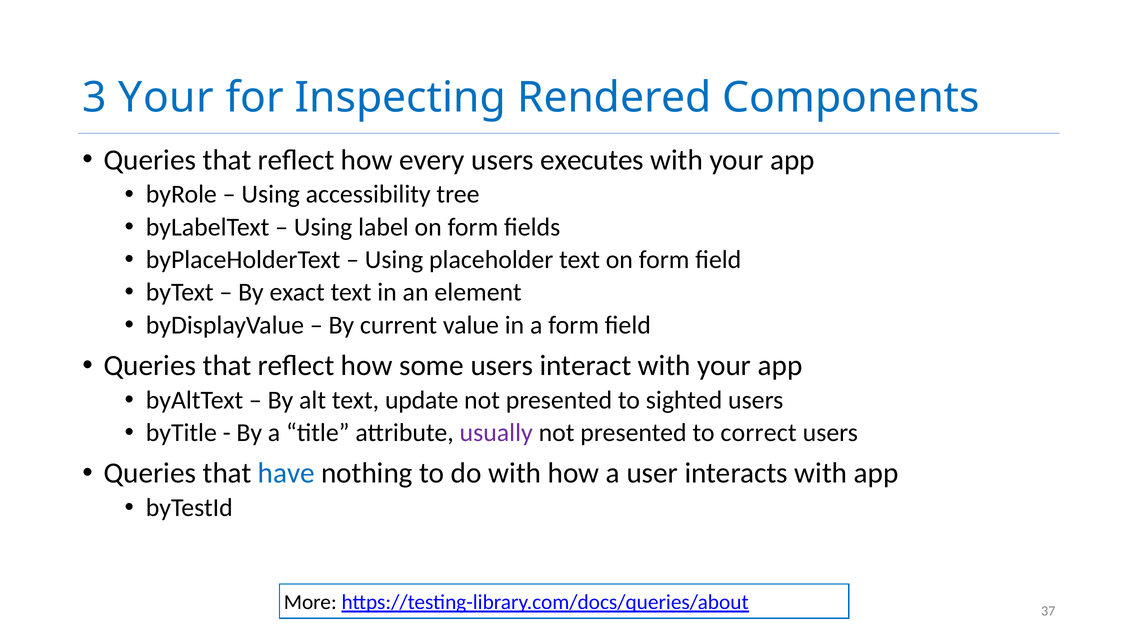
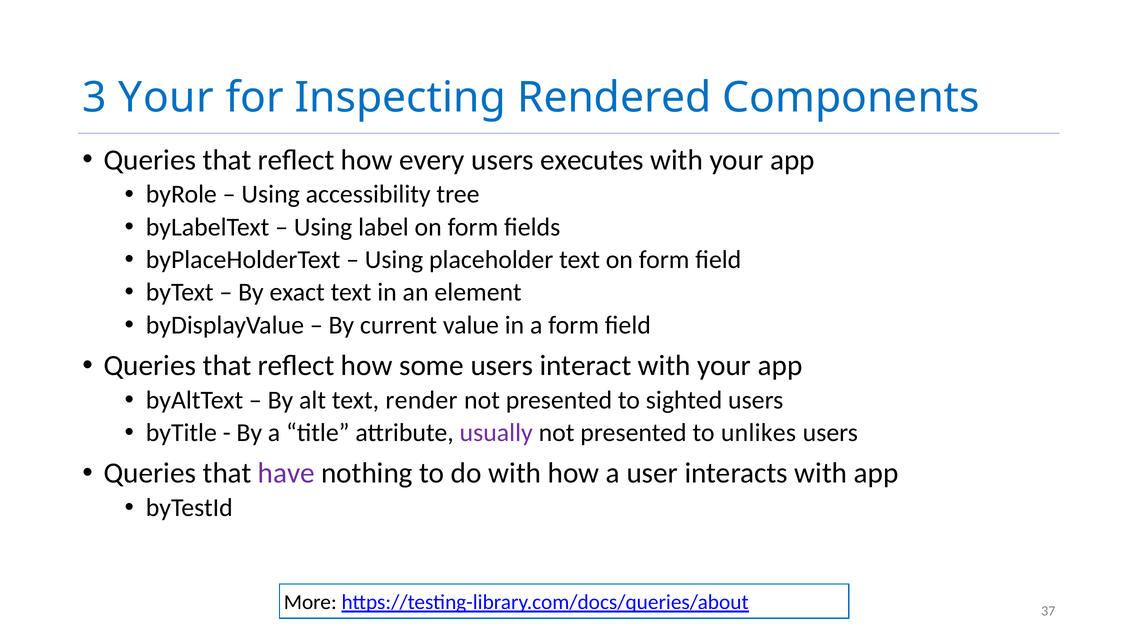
update: update -> render
correct: correct -> unlikes
have colour: blue -> purple
